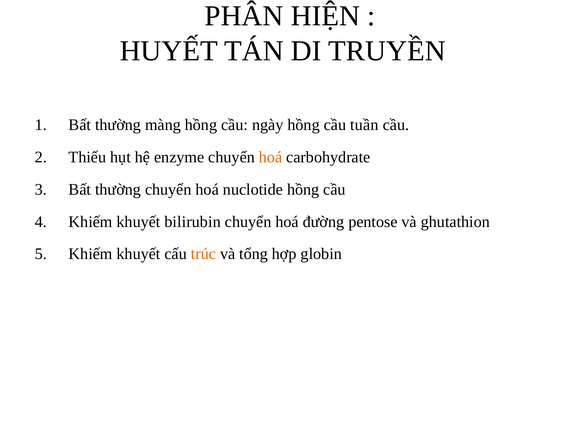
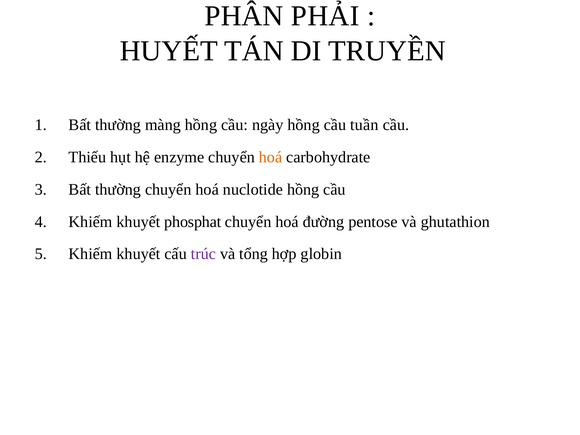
HIỆN: HIỆN -> PHẢI
bilirubin: bilirubin -> phosphat
trúc colour: orange -> purple
